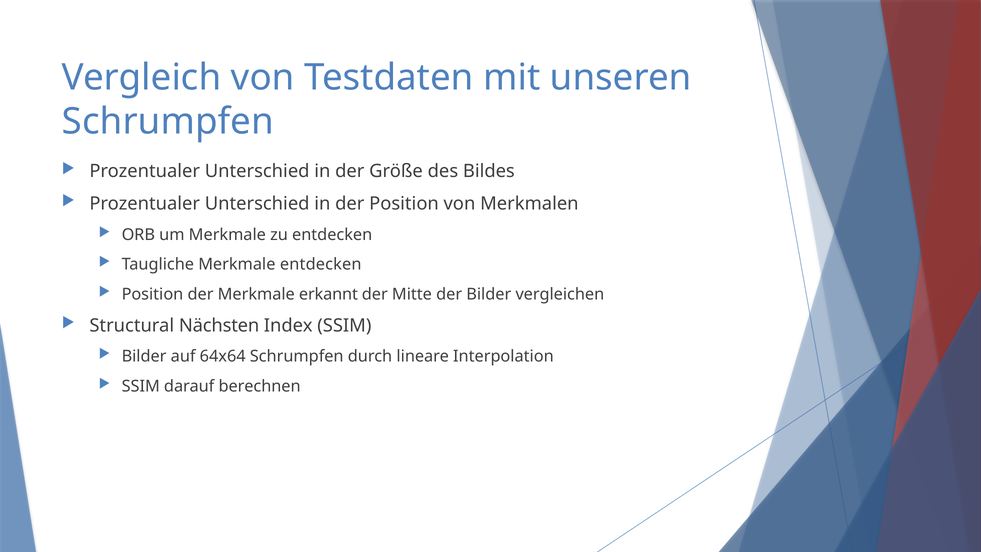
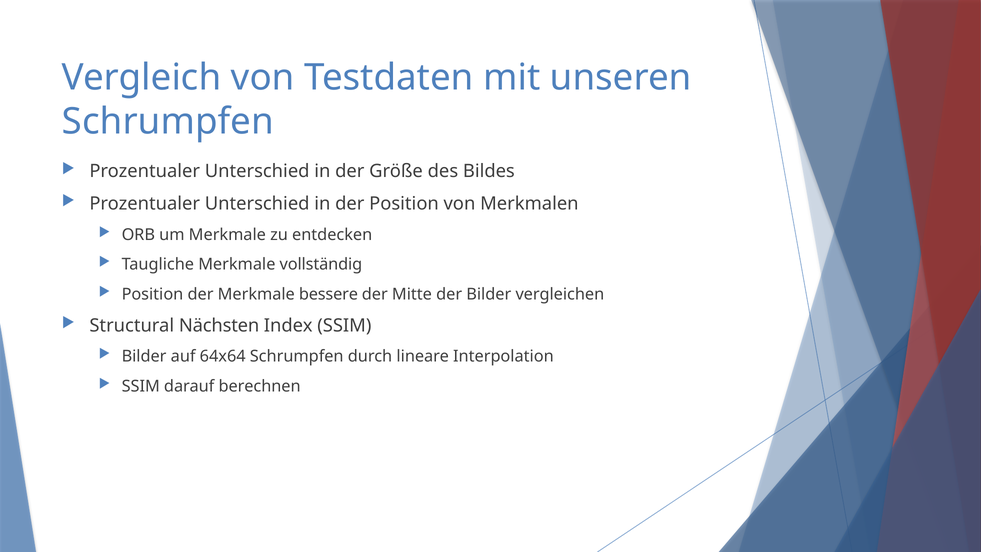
Merkmale entdecken: entdecken -> vollständig
erkannt: erkannt -> bessere
